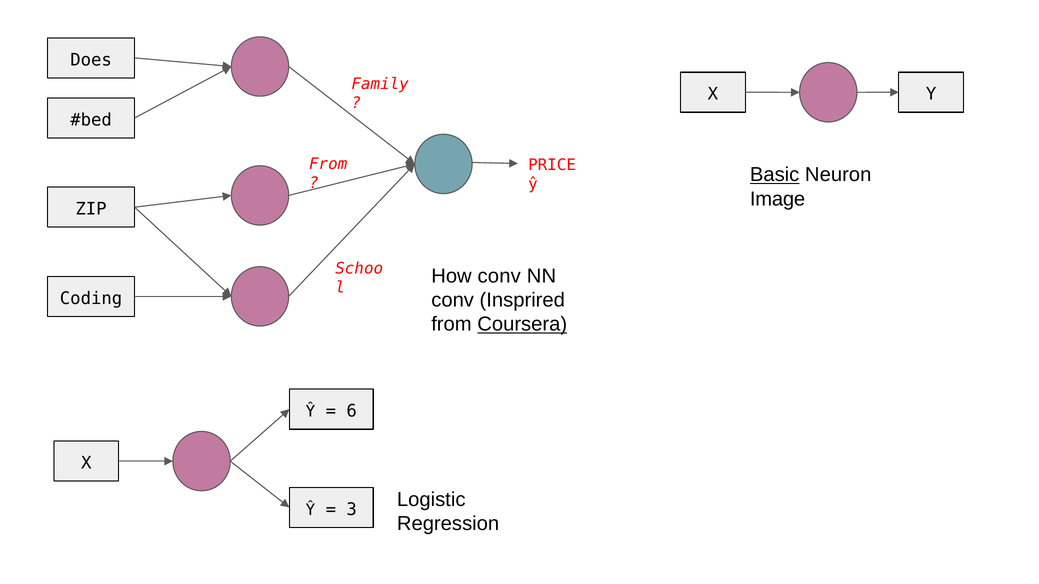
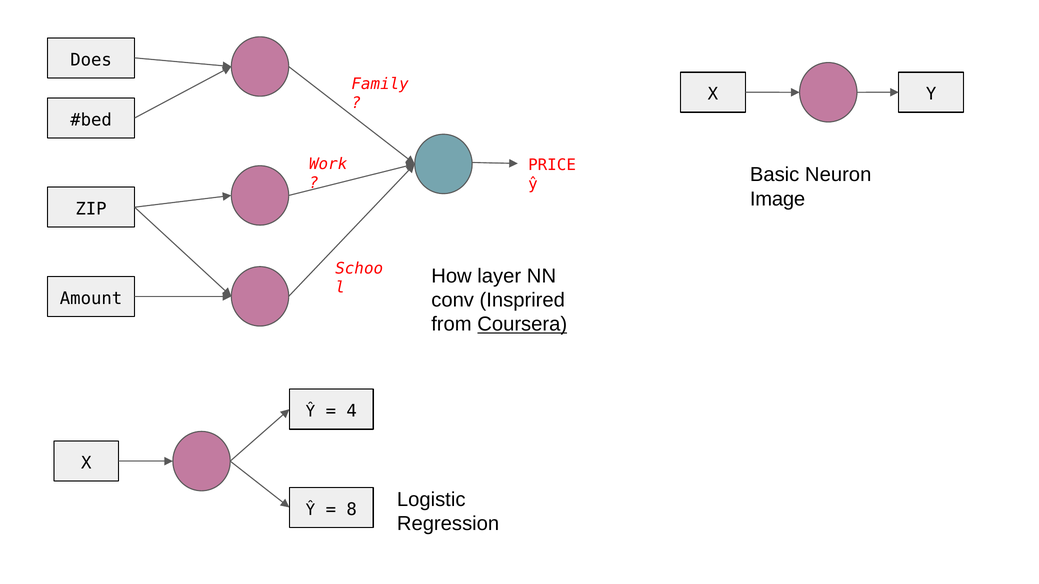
From at (328, 164): From -> Work
Basic underline: present -> none
How conv: conv -> layer
Coding: Coding -> Amount
6: 6 -> 4
3: 3 -> 8
